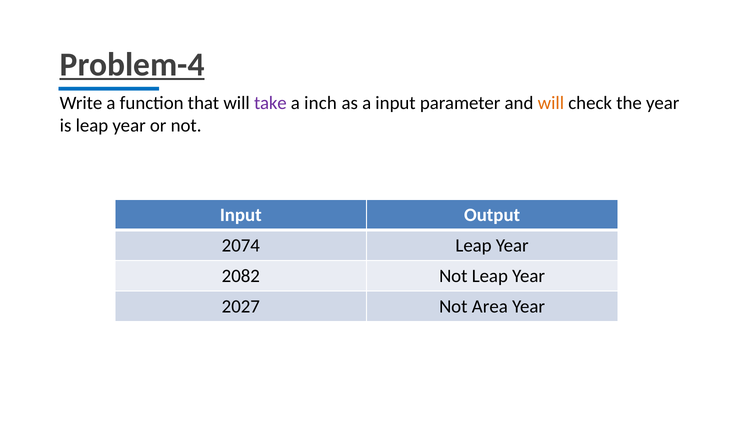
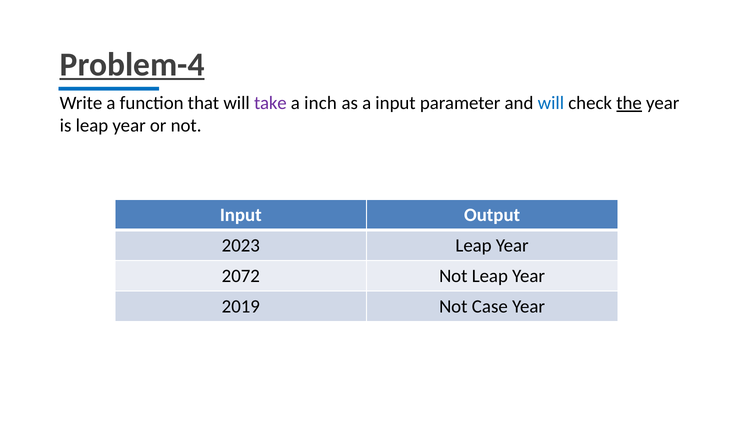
will at (551, 103) colour: orange -> blue
the underline: none -> present
2074: 2074 -> 2023
2082: 2082 -> 2072
2027: 2027 -> 2019
Area: Area -> Case
